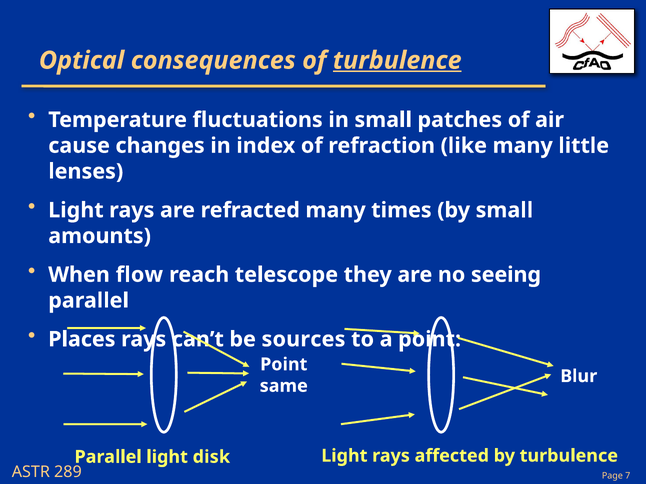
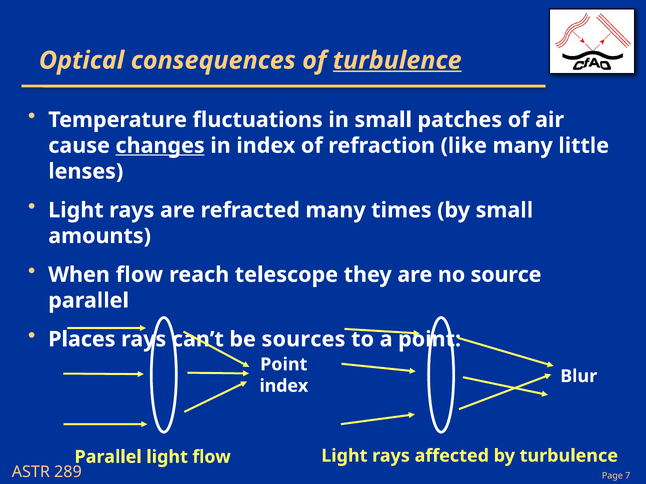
changes underline: none -> present
seeing: seeing -> source
same at (284, 386): same -> index
light disk: disk -> flow
